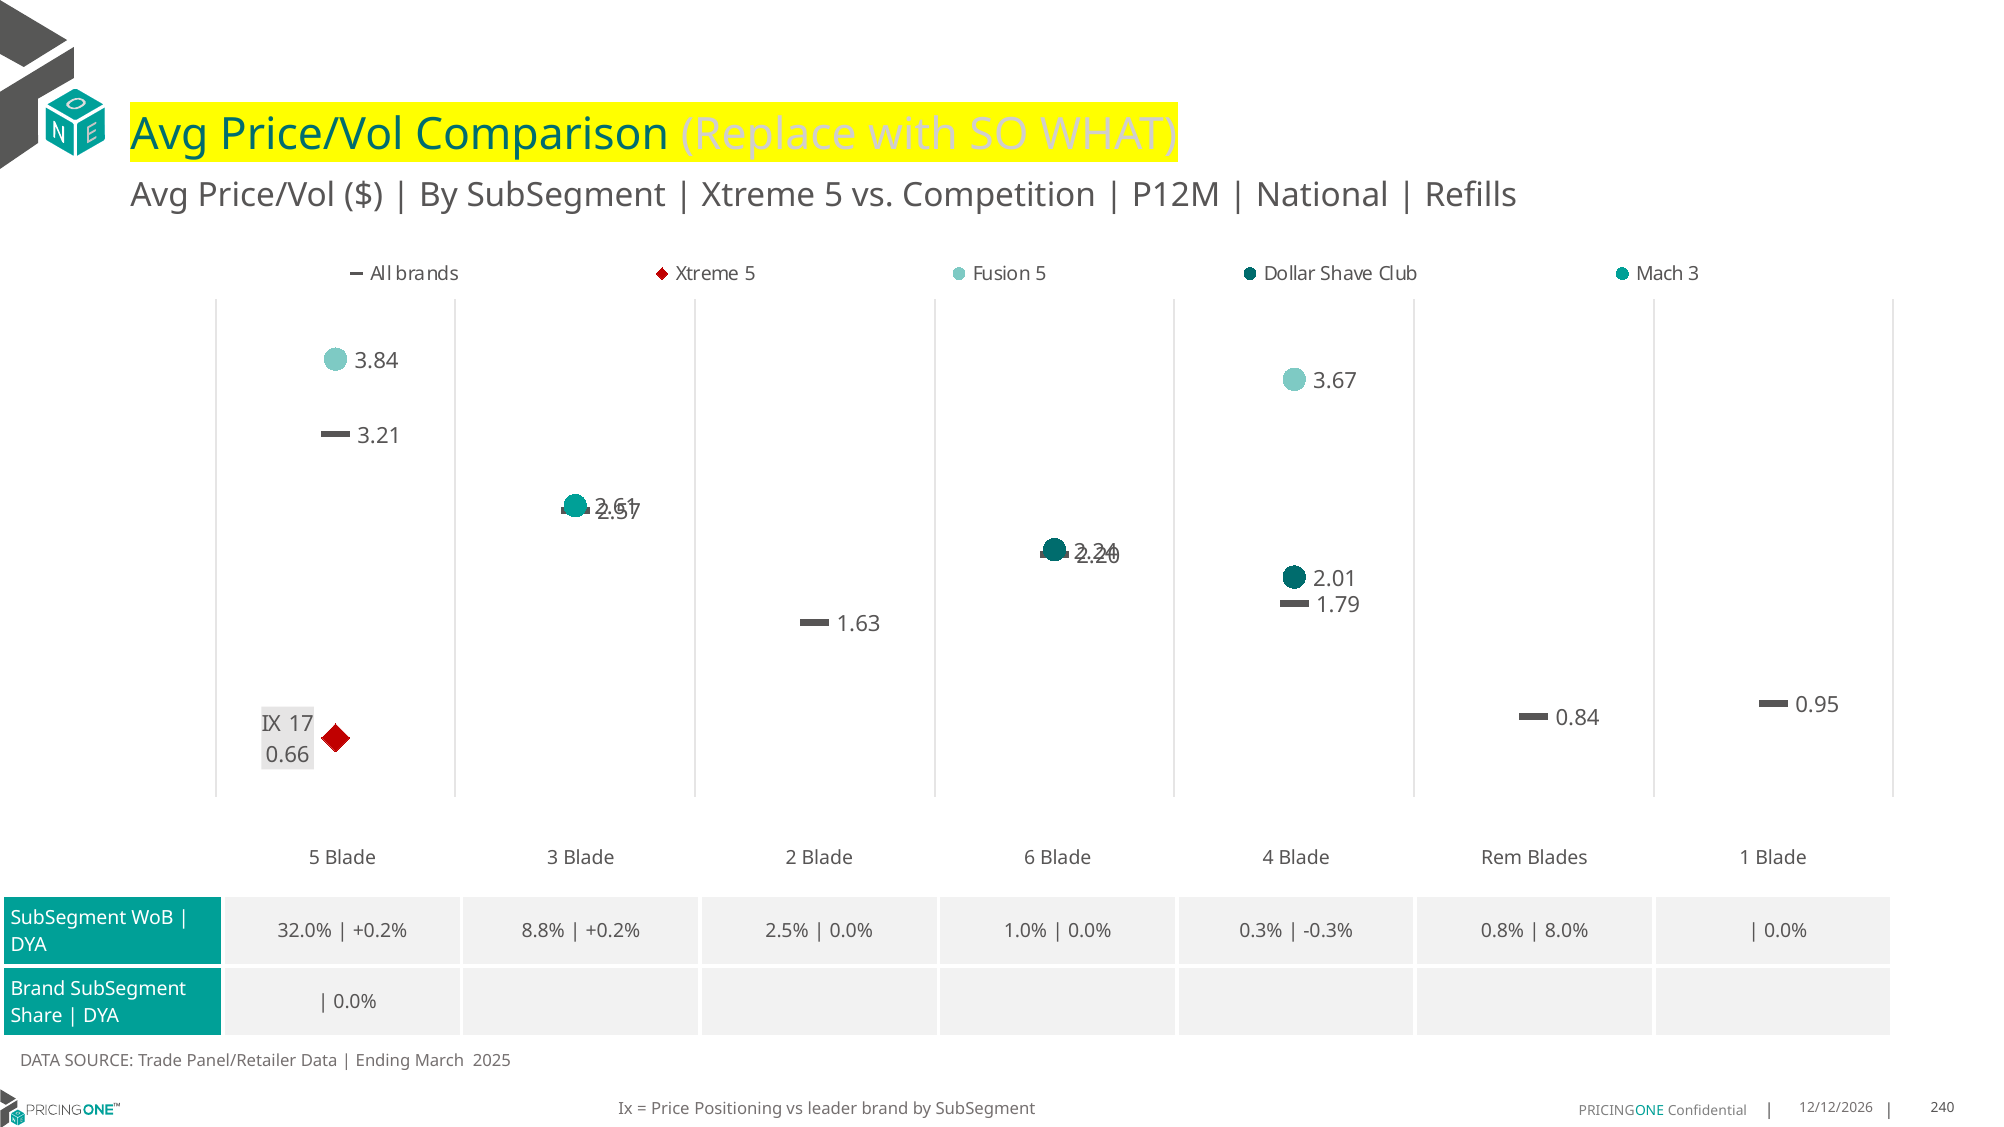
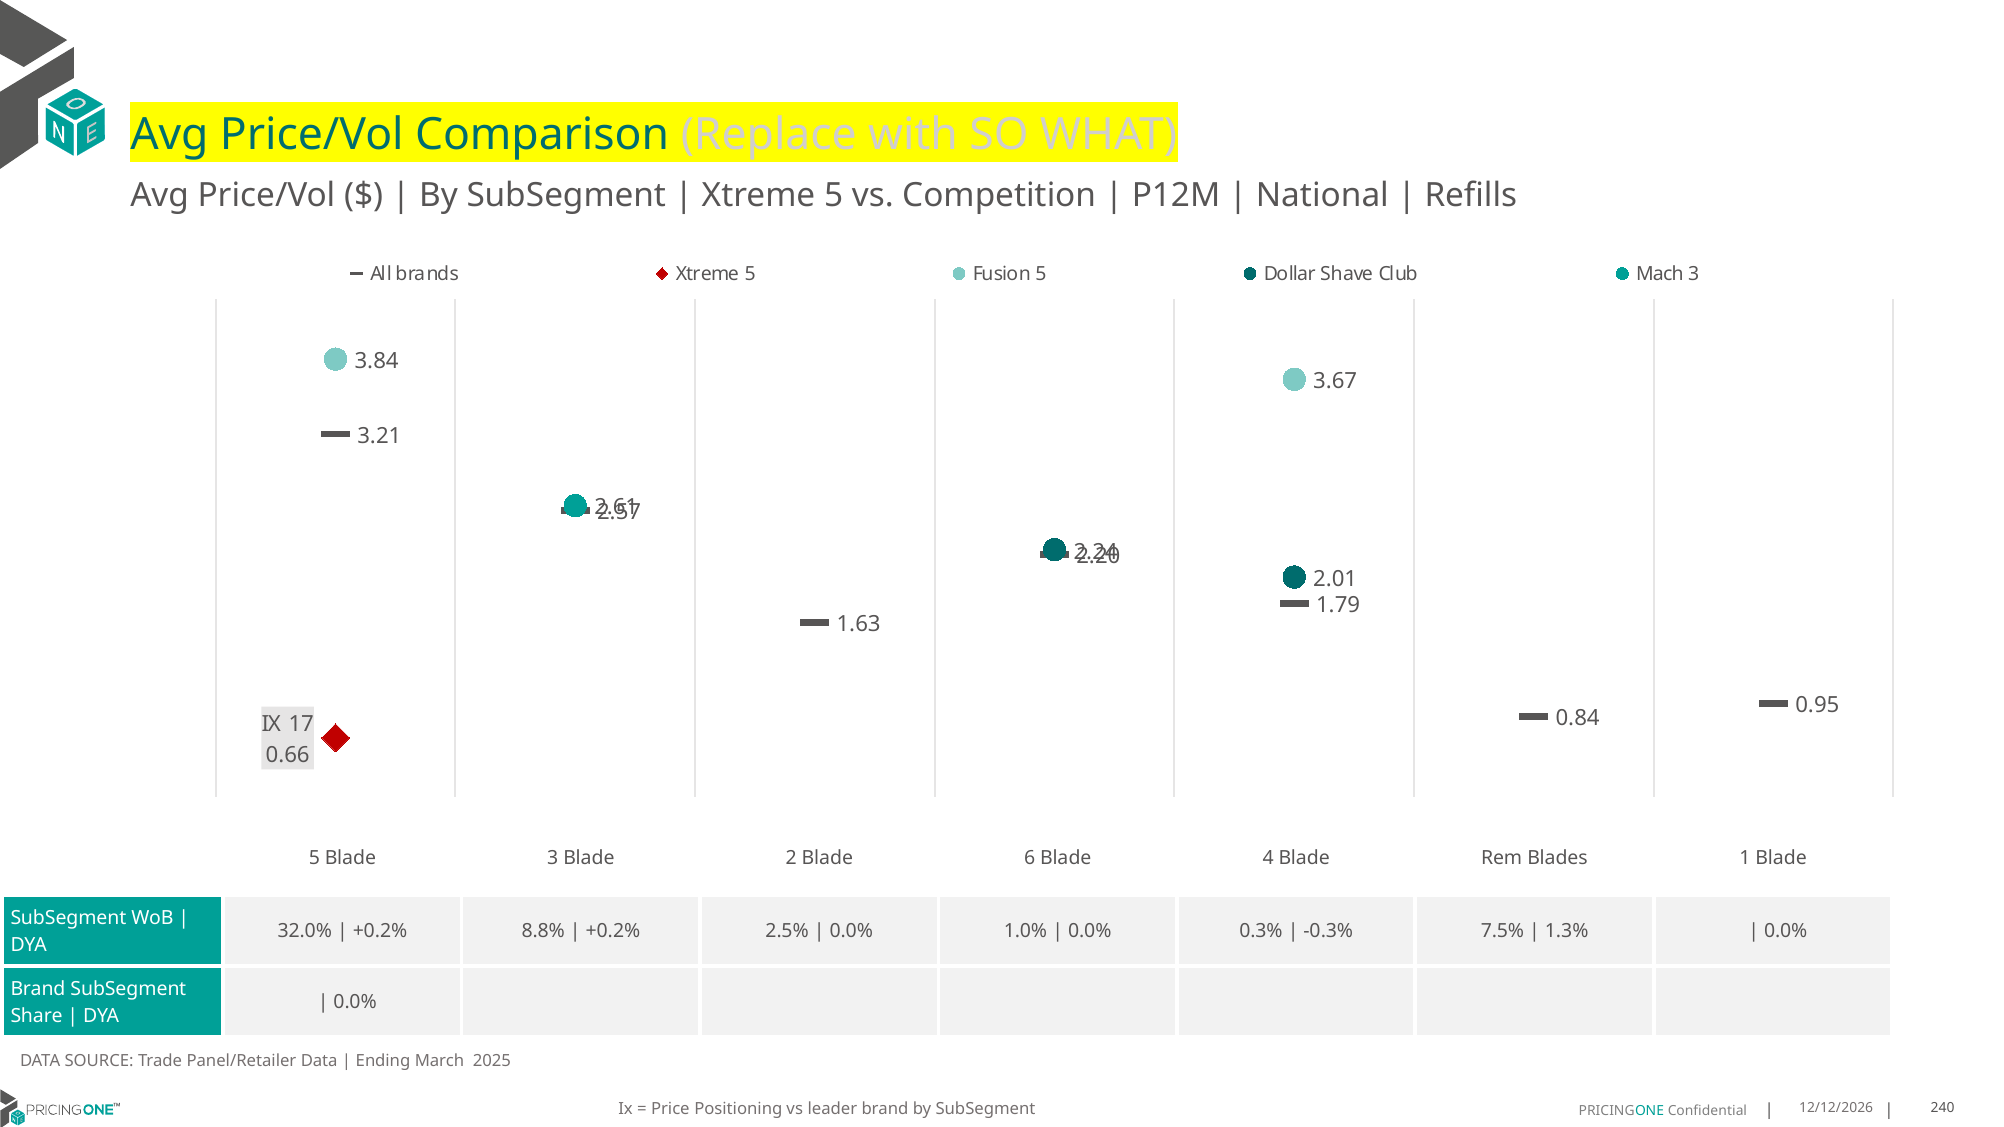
0.8%: 0.8% -> 7.5%
8.0%: 8.0% -> 1.3%
